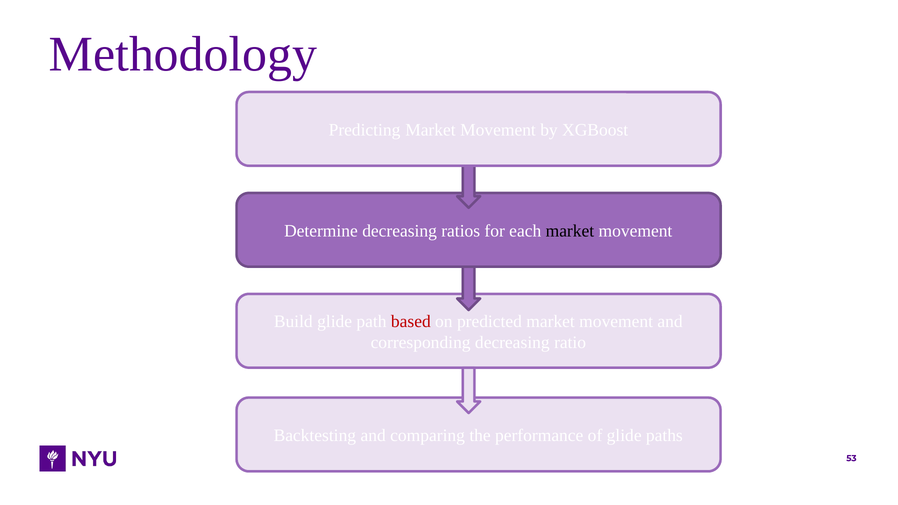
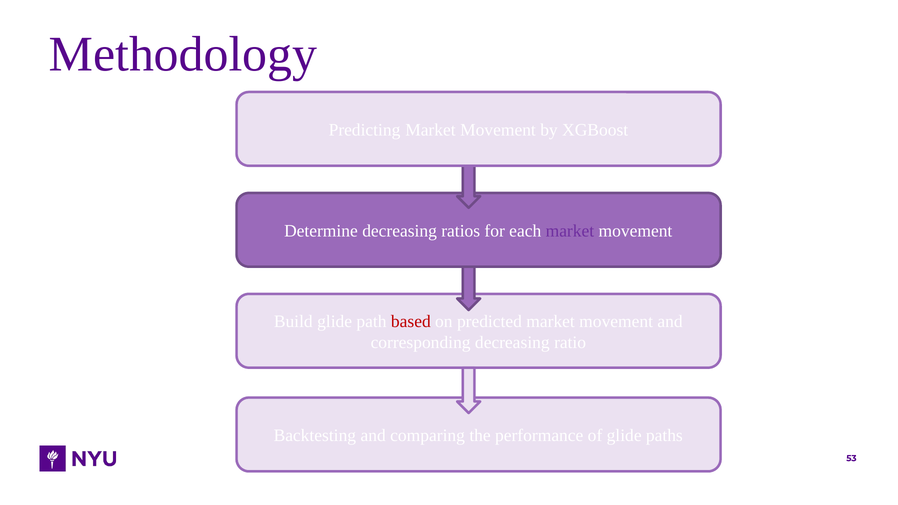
market at (570, 231) colour: black -> purple
